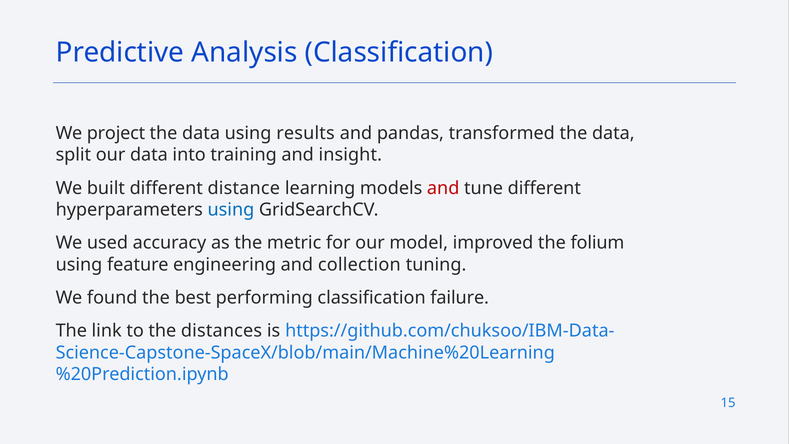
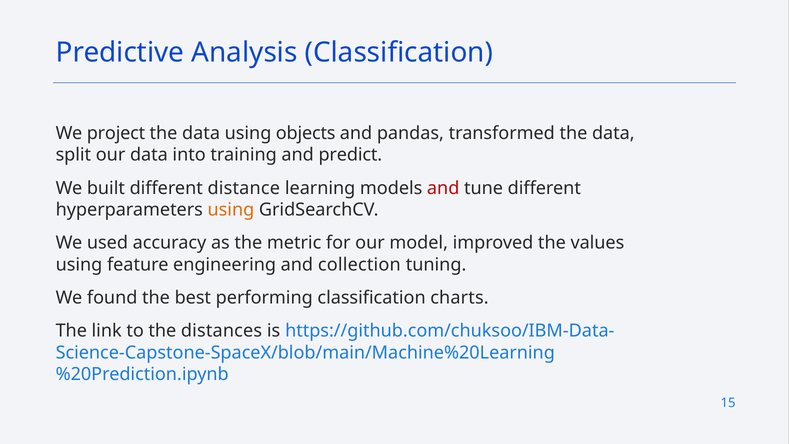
results: results -> objects
insight: insight -> predict
using at (231, 210) colour: blue -> orange
folium: folium -> values
failure: failure -> charts
